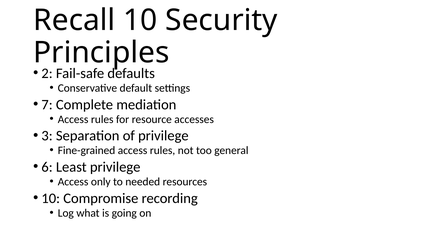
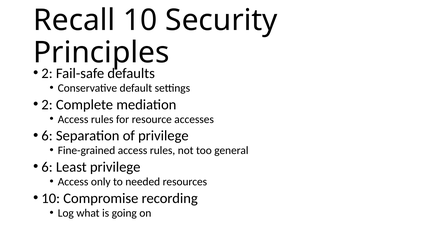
7 at (47, 105): 7 -> 2
3 at (47, 136): 3 -> 6
